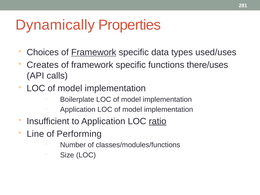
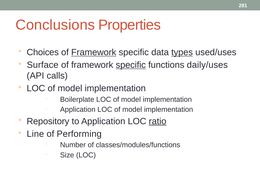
Dynamically: Dynamically -> Conclusions
types underline: none -> present
Creates: Creates -> Surface
specific at (131, 65) underline: none -> present
there/uses: there/uses -> daily/uses
Insufficient: Insufficient -> Repository
